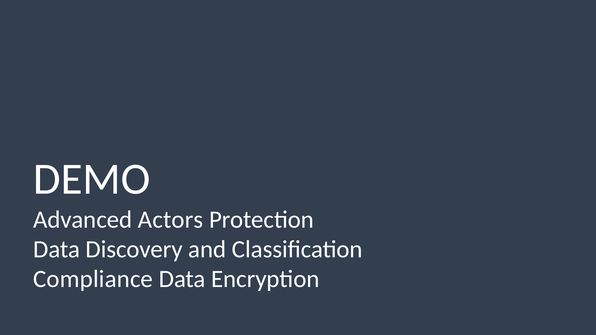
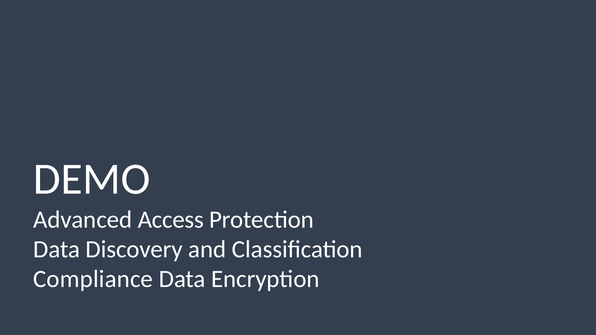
Actors: Actors -> Access
